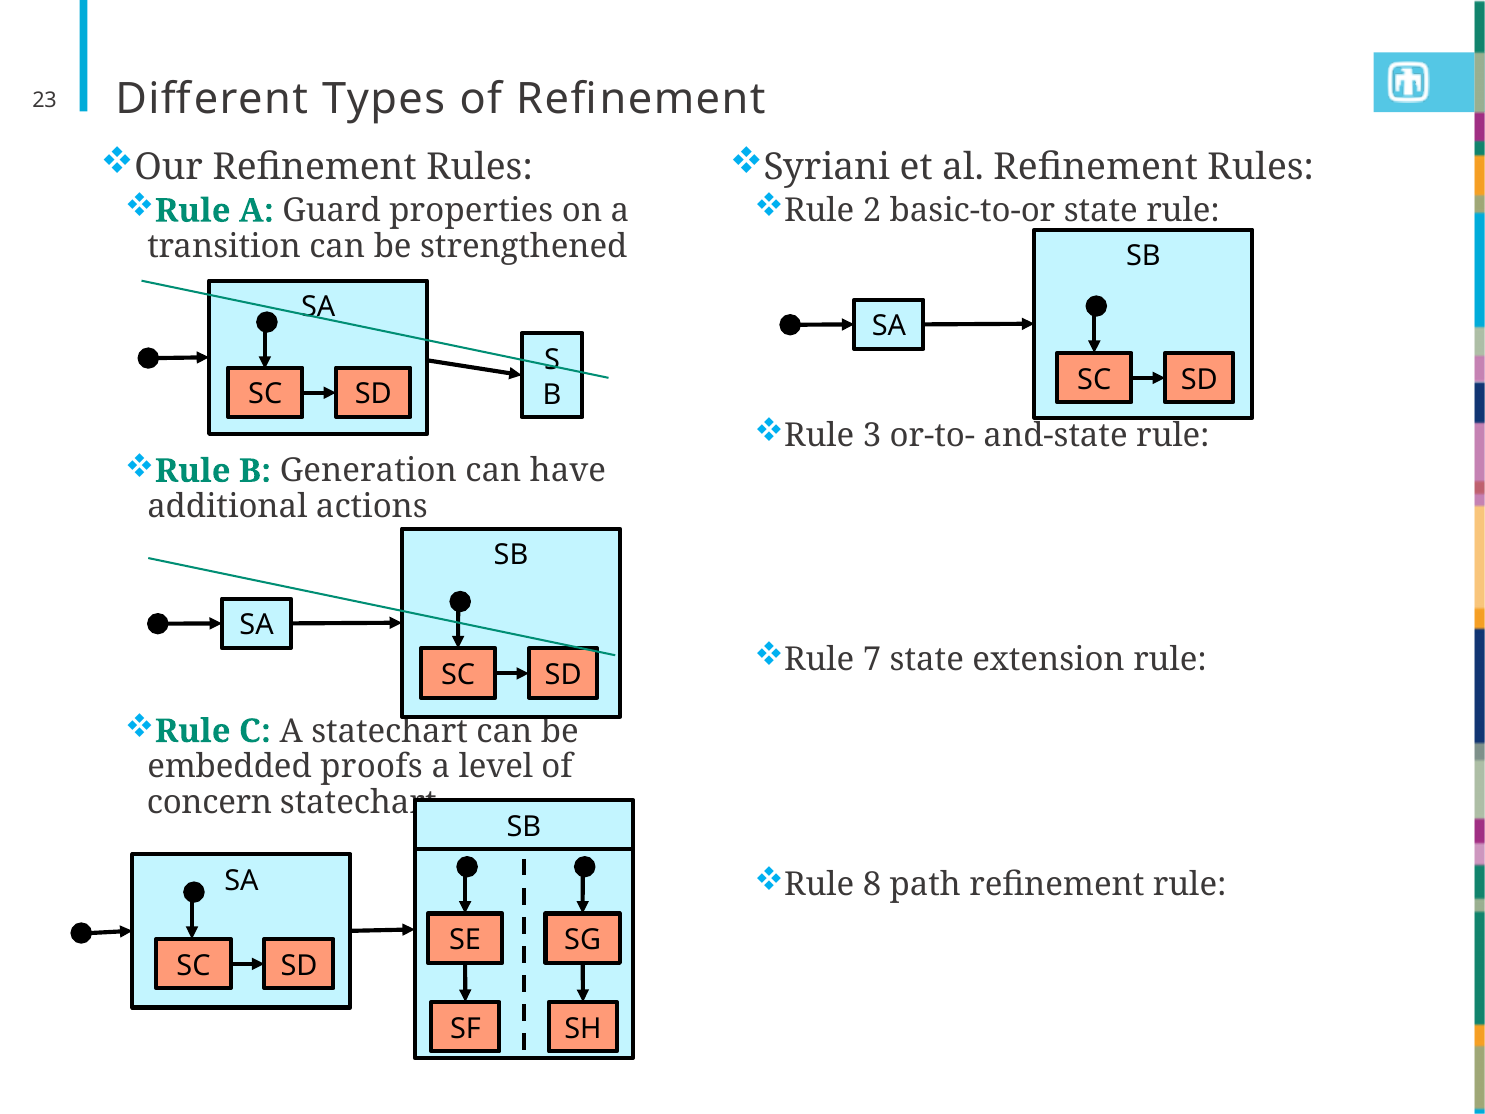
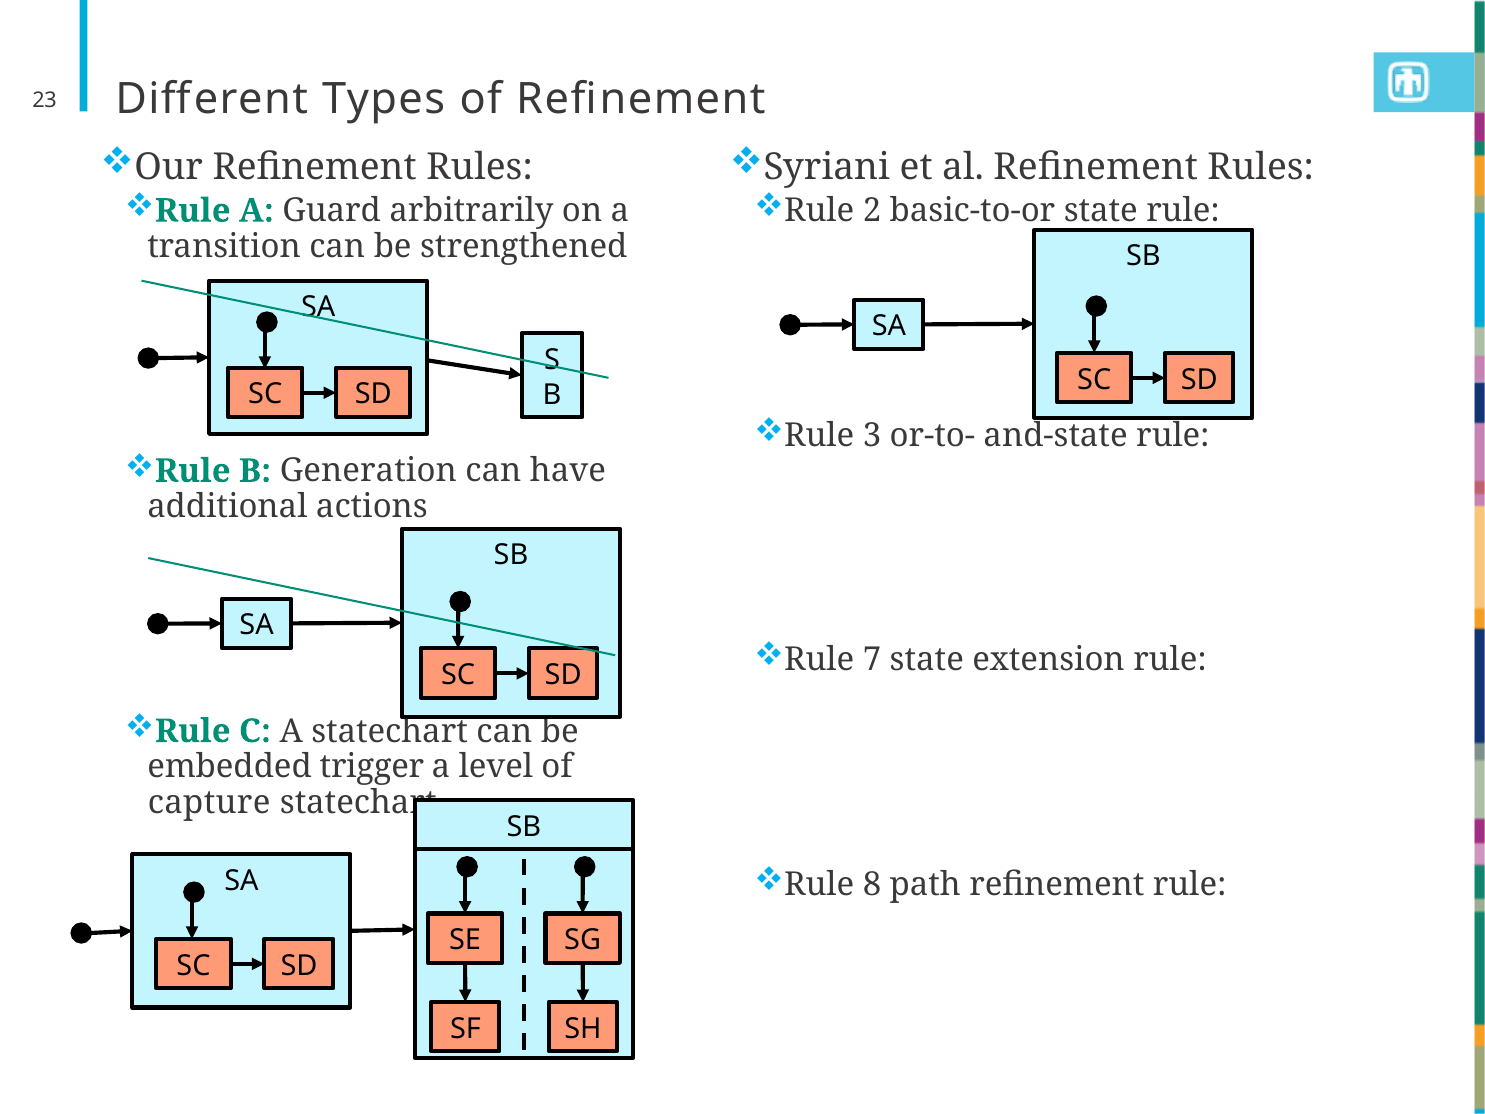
properties: properties -> arbitrarily
proofs: proofs -> trigger
concern: concern -> capture
